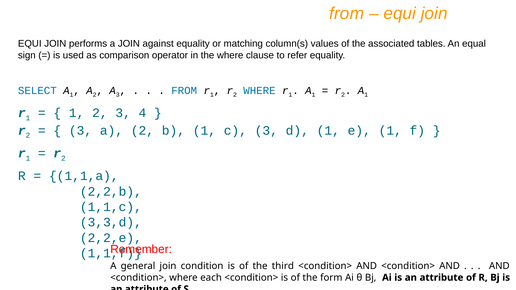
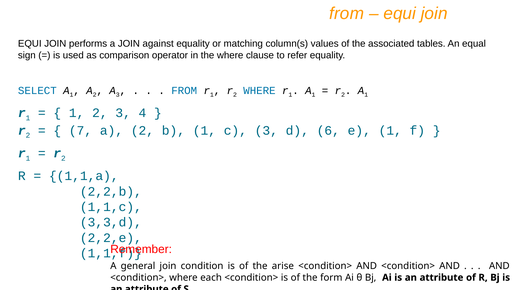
3 at (81, 131): 3 -> 7
d 1: 1 -> 6
third: third -> arise
